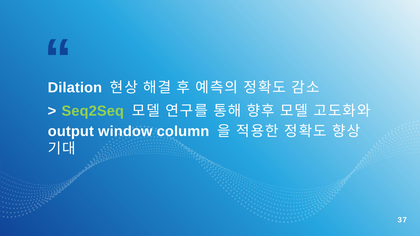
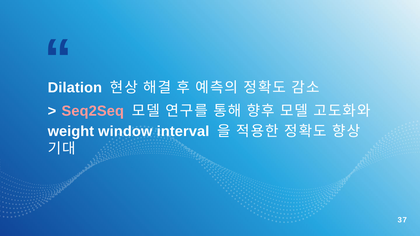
Seq2Seq colour: light green -> pink
output: output -> weight
column: column -> interval
